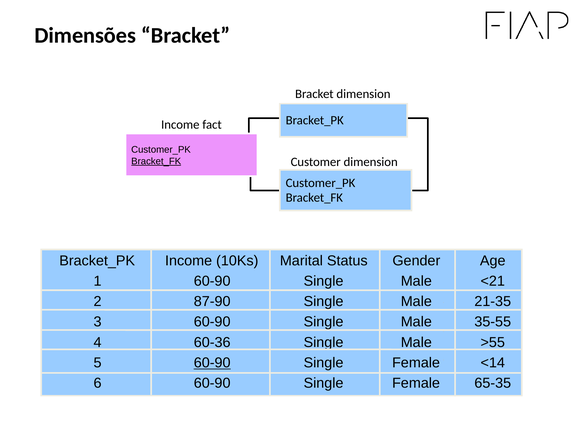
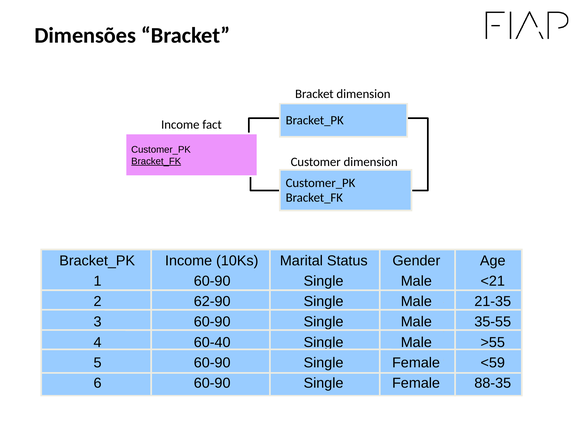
87-90: 87-90 -> 62-90
60-36: 60-36 -> 60-40
60-90 at (212, 363) underline: present -> none
<14: <14 -> <59
65-35: 65-35 -> 88-35
